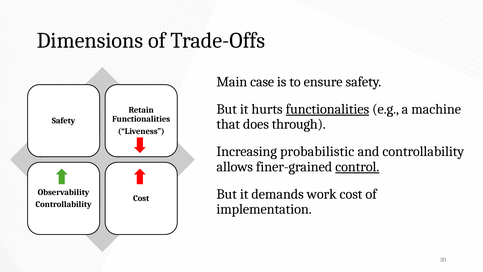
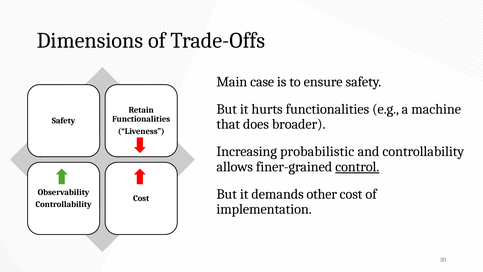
functionalities at (327, 109) underline: present -> none
through: through -> broader
work: work -> other
